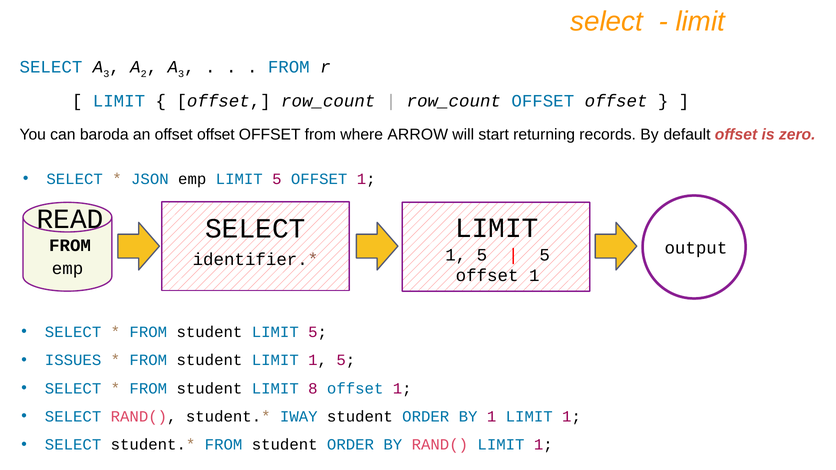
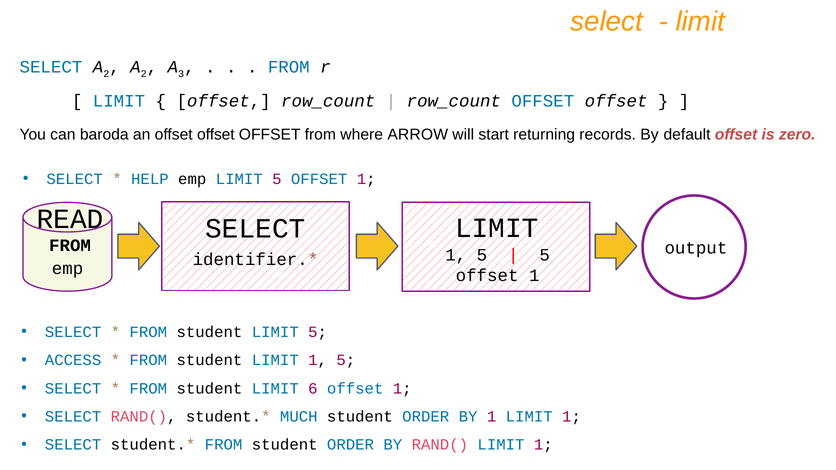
3 at (106, 74): 3 -> 2
JSON: JSON -> HELP
ISSUES: ISSUES -> ACCESS
8: 8 -> 6
IWAY: IWAY -> MUCH
